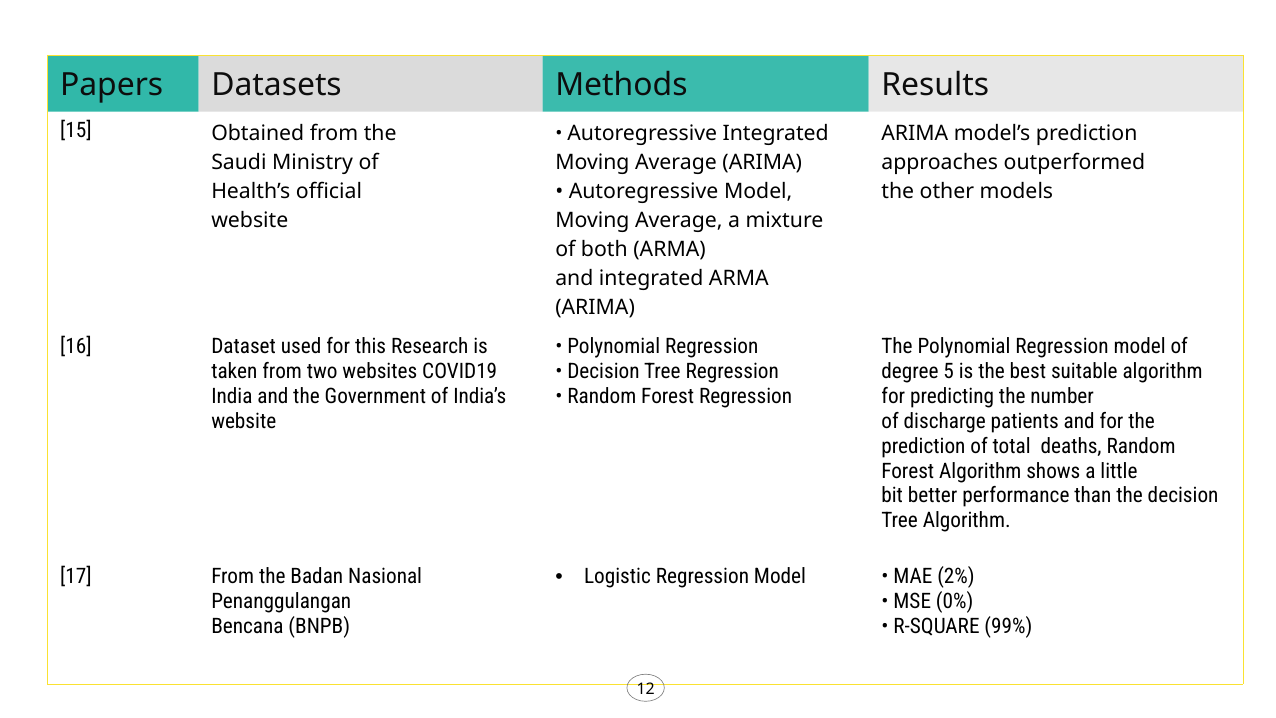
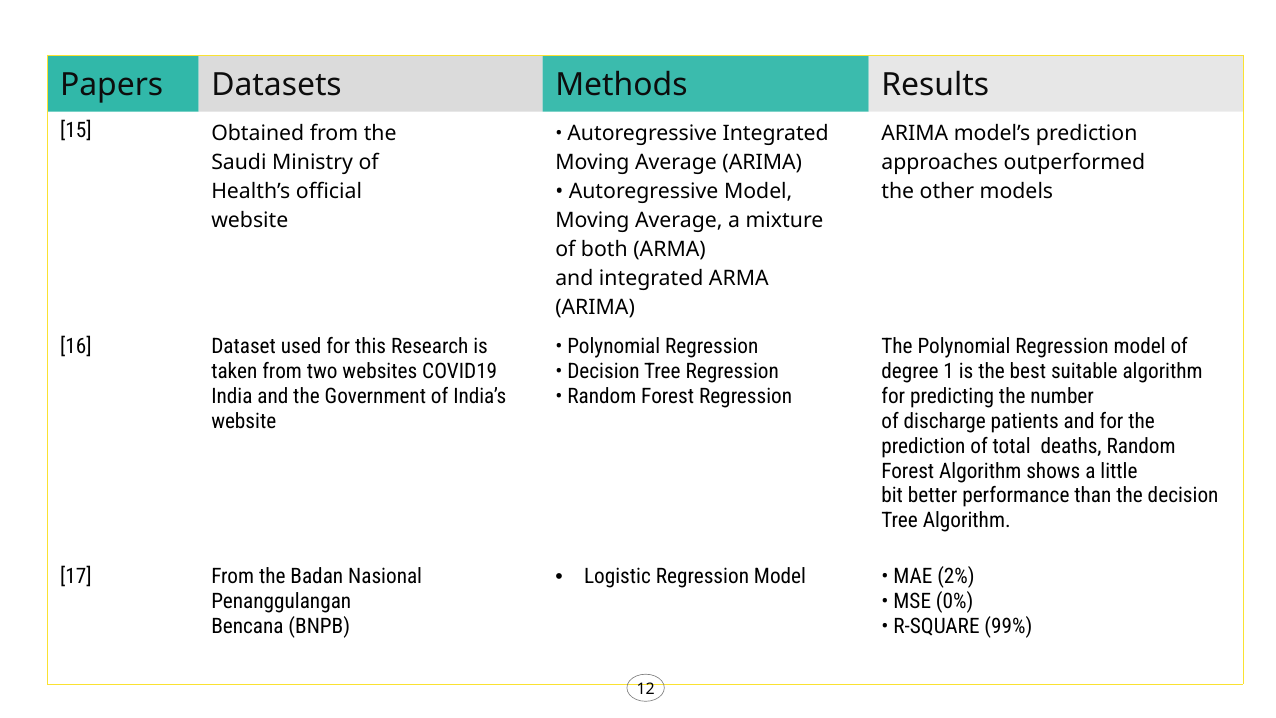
5: 5 -> 1
